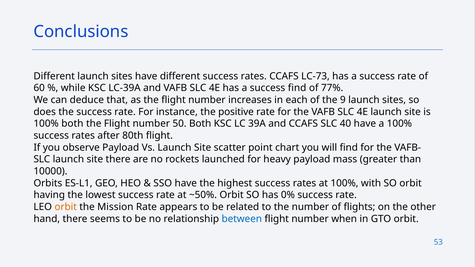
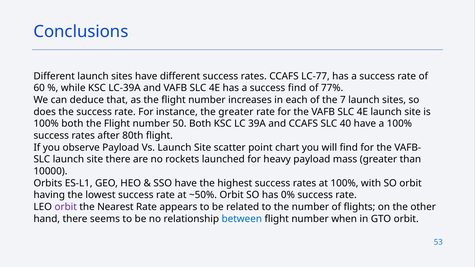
LC-73: LC-73 -> LC-77
9: 9 -> 7
the positive: positive -> greater
orbit at (66, 207) colour: orange -> purple
Mission: Mission -> Nearest
